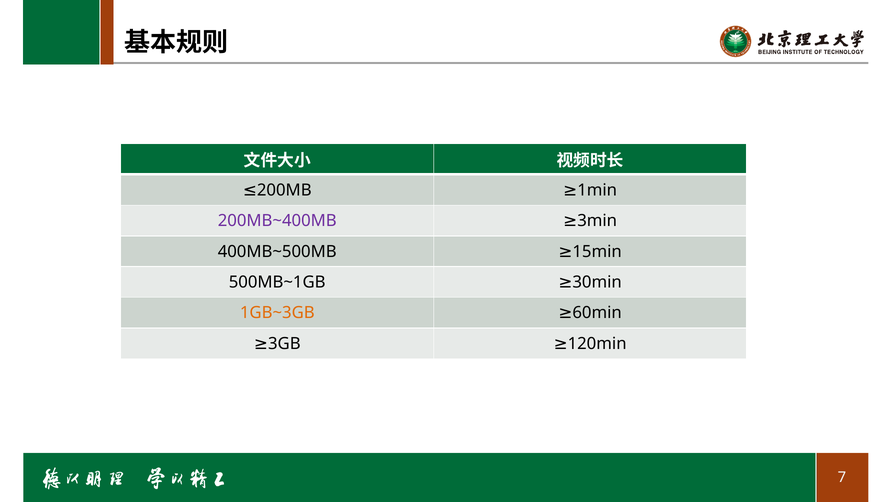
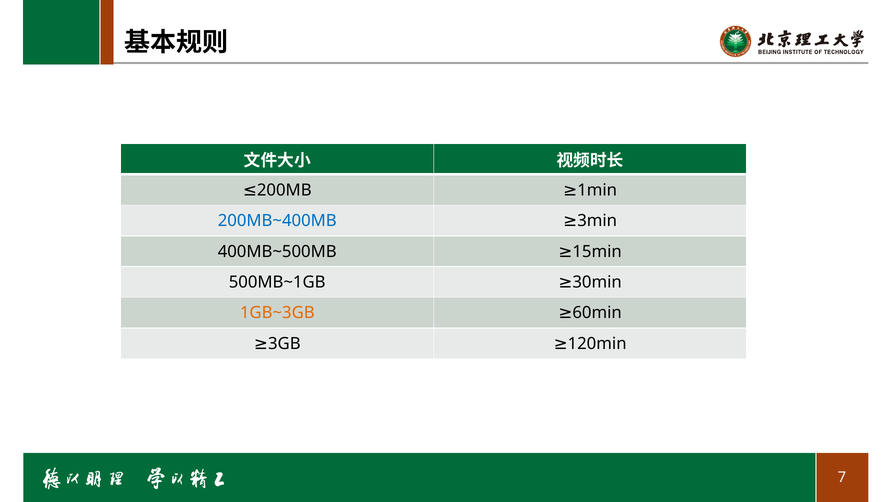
200MB~400MB colour: purple -> blue
